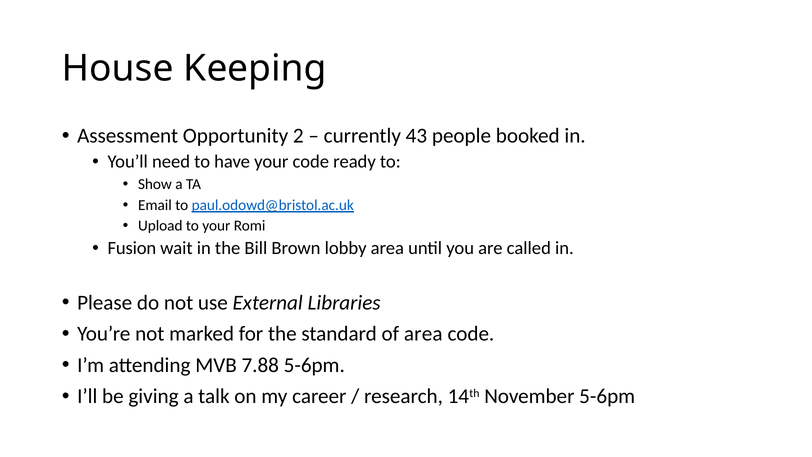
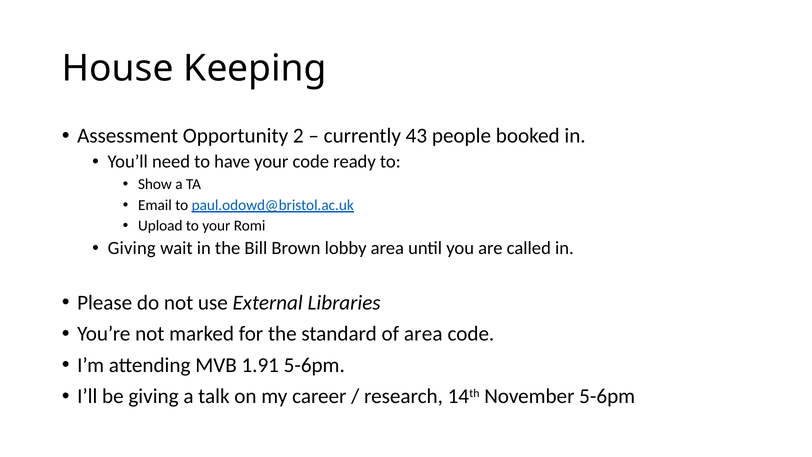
Fusion at (132, 248): Fusion -> Giving
7.88: 7.88 -> 1.91
